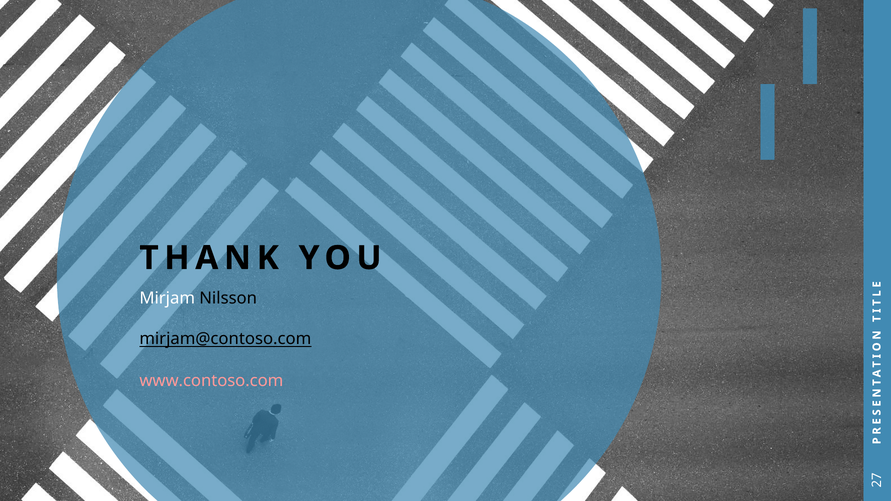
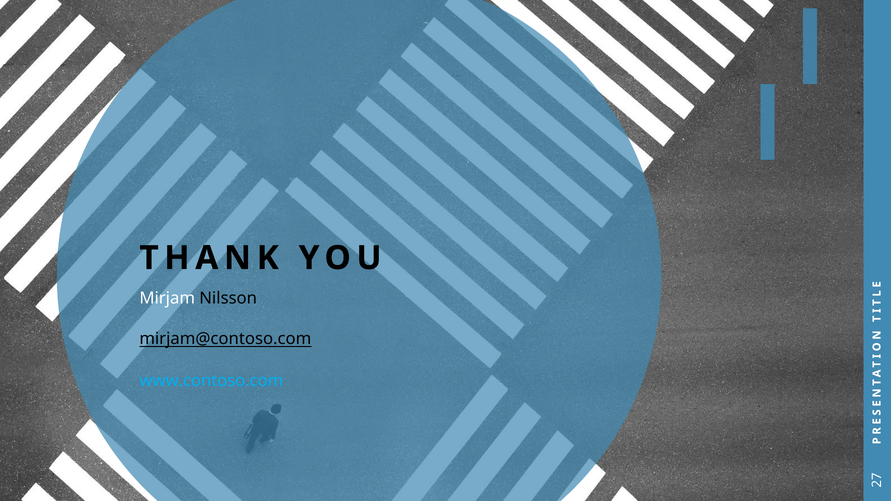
www.contoso.com colour: pink -> light blue
